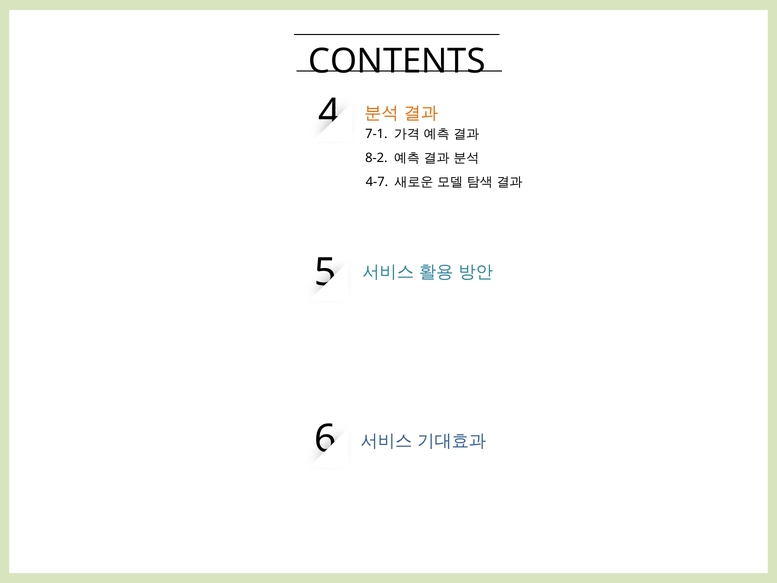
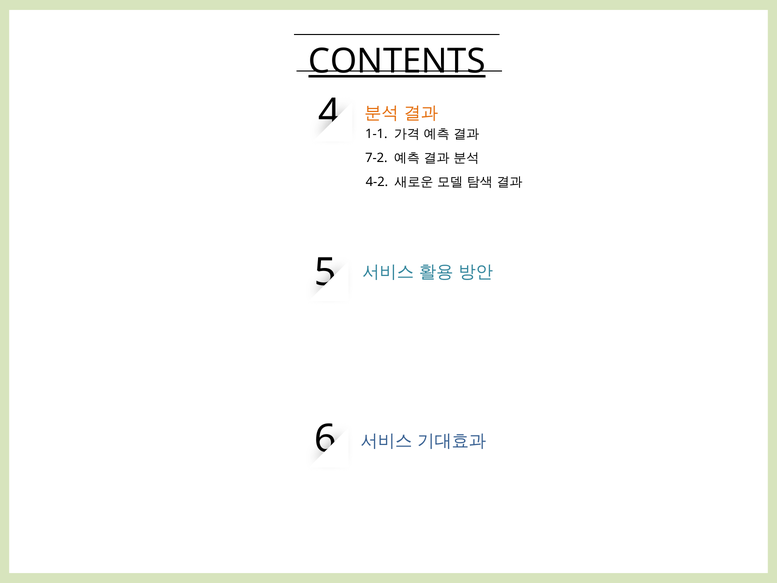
CONTENTS underline: none -> present
7-1: 7-1 -> 1-1
8-2: 8-2 -> 7-2
4-7: 4-7 -> 4-2
